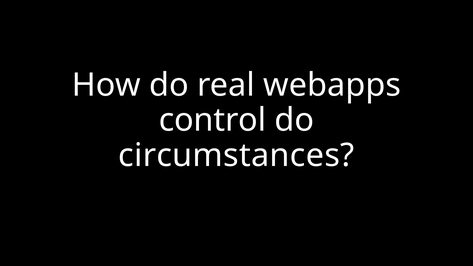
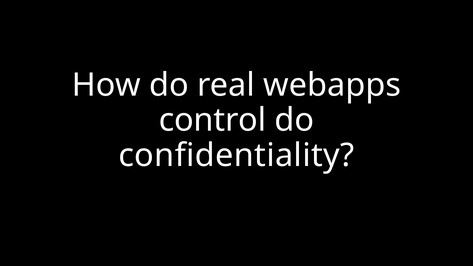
circumstances: circumstances -> confidentiality
